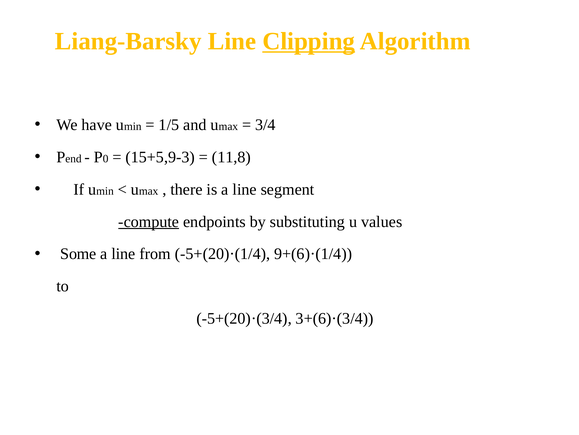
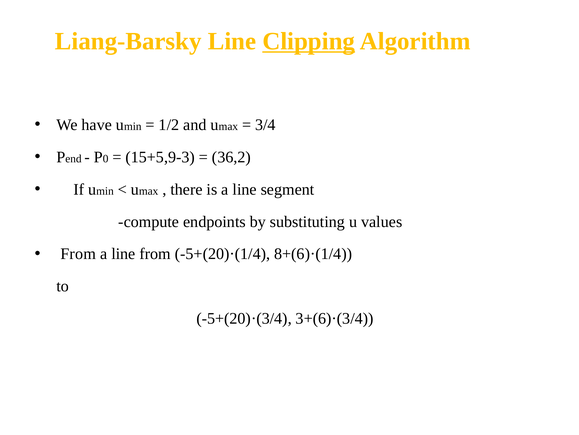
1/5: 1/5 -> 1/2
11,8: 11,8 -> 36,2
compute underline: present -> none
Some at (78, 254): Some -> From
9+(6)·(1/4: 9+(6)·(1/4 -> 8+(6)·(1/4
